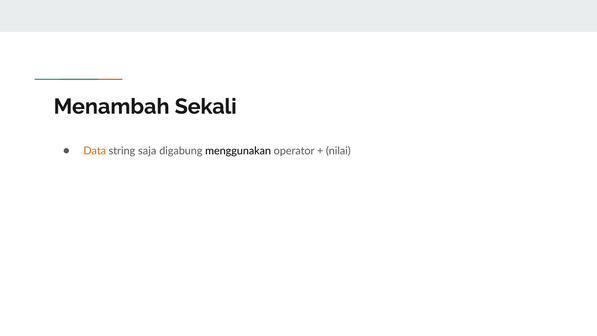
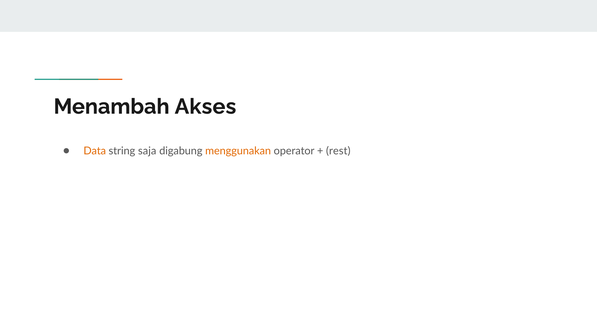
Sekali: Sekali -> Akses
menggunakan colour: black -> orange
nilai: nilai -> rest
